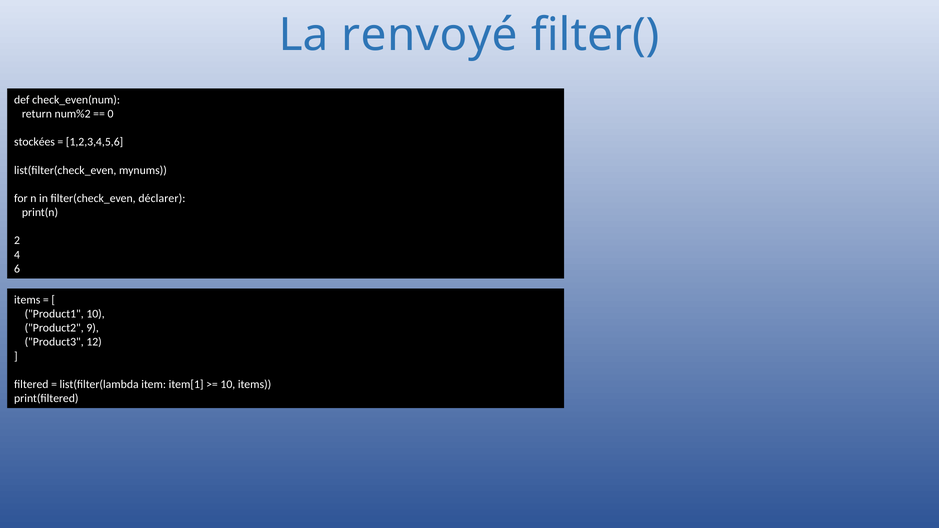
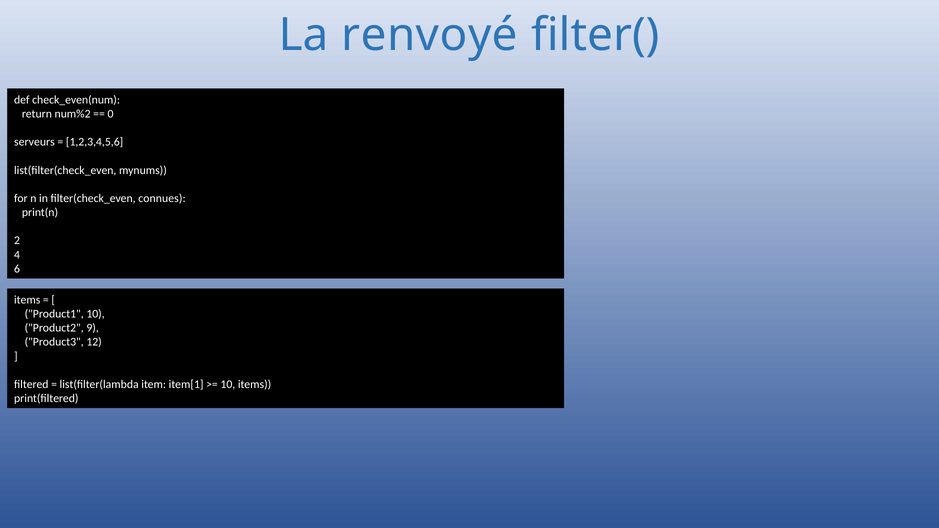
stockées: stockées -> serveurs
déclarer: déclarer -> connues
